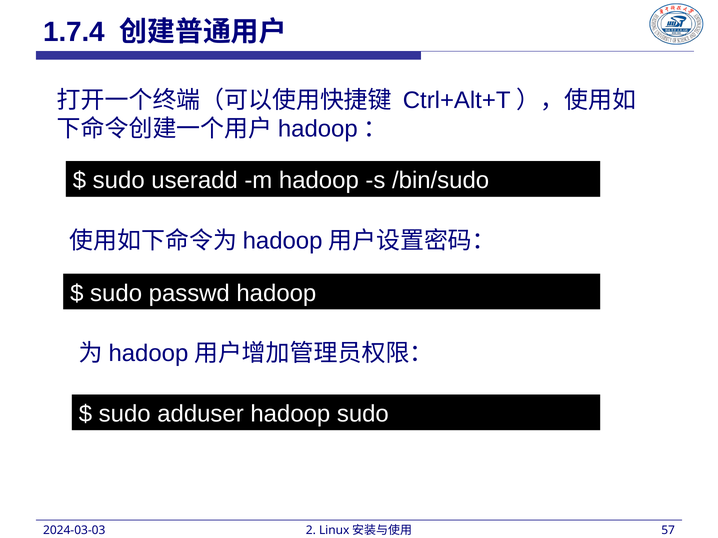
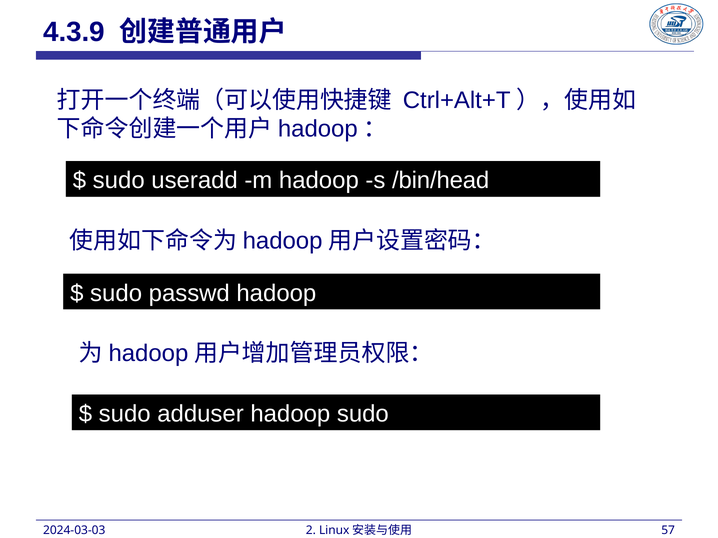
1.7.4: 1.7.4 -> 4.3.9
/bin/sudo: /bin/sudo -> /bin/head
